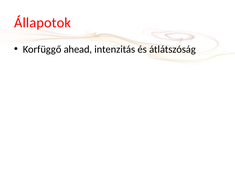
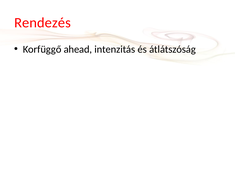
Állapotok: Állapotok -> Rendezés
